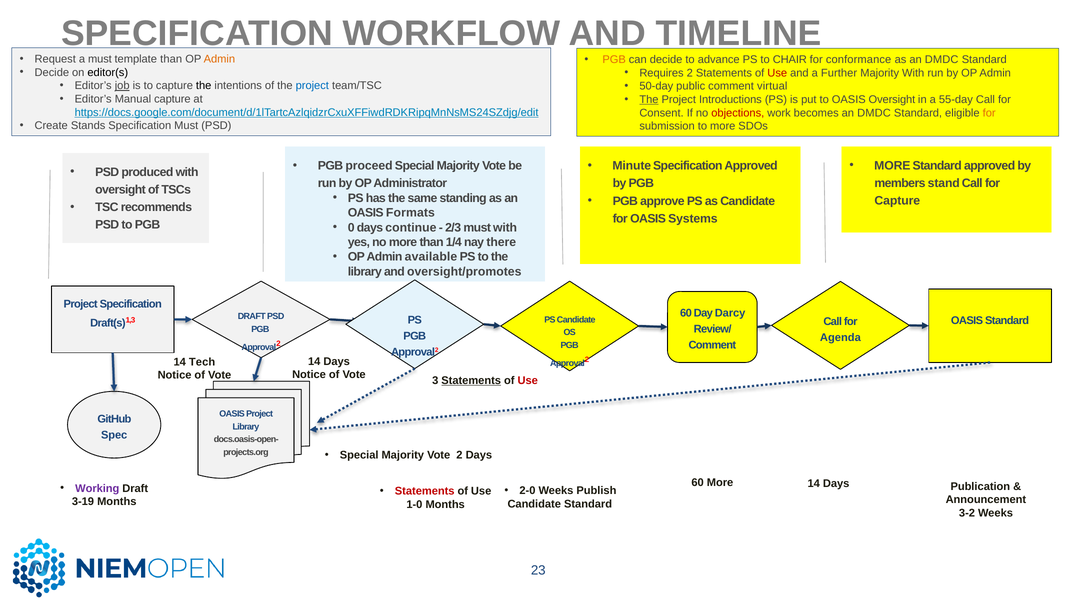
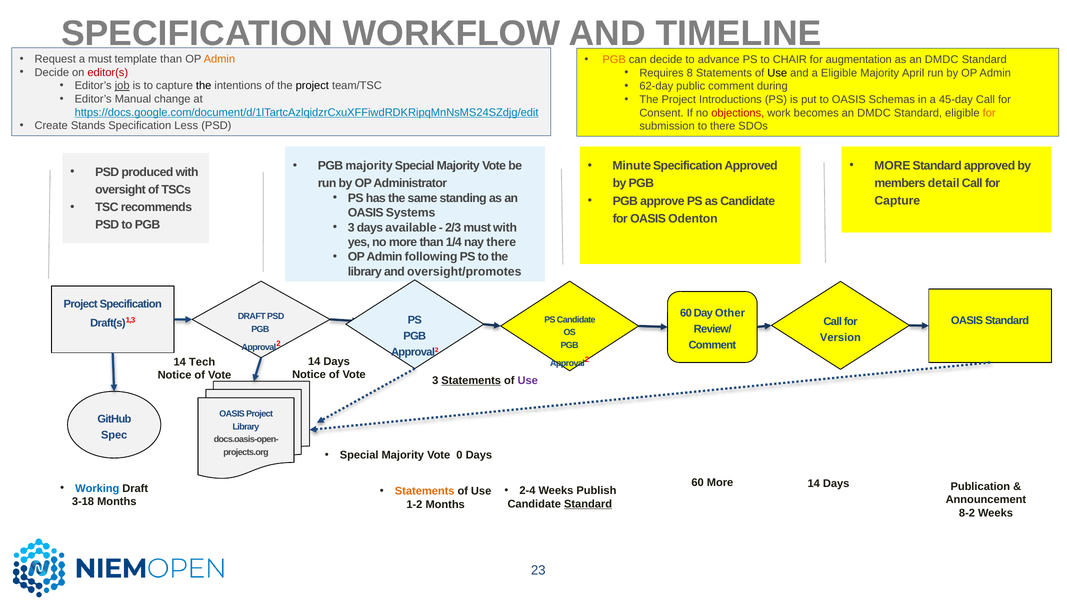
conformance: conformance -> augmentation
editor(s colour: black -> red
Requires 2: 2 -> 8
Use at (777, 73) colour: red -> black
a Further: Further -> Eligible
Majority With: With -> April
project at (312, 86) colour: blue -> black
50-day: 50-day -> 62-day
virtual: virtual -> during
Manual capture: capture -> change
The at (649, 100) underline: present -> none
OASIS Oversight: Oversight -> Schemas
55-day: 55-day -> 45-day
Specification Must: Must -> Less
to more: more -> there
PGB proceed: proceed -> majority
stand: stand -> detail
Formats: Formats -> Systems
Systems: Systems -> Odenton
0 at (351, 228): 0 -> 3
continue: continue -> available
available: available -> following
Darcy: Darcy -> Other
Agenda: Agenda -> Version
Use at (528, 381) colour: red -> purple
Vote 2: 2 -> 0
Working colour: purple -> blue
2-0: 2-0 -> 2-4
Statements at (425, 491) colour: red -> orange
3-19: 3-19 -> 3-18
Standard at (588, 504) underline: none -> present
1-0: 1-0 -> 1-2
3-2: 3-2 -> 8-2
